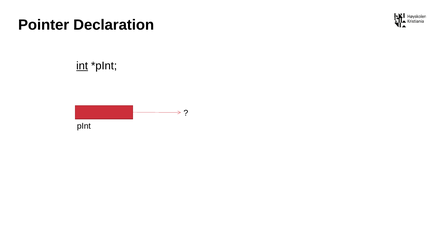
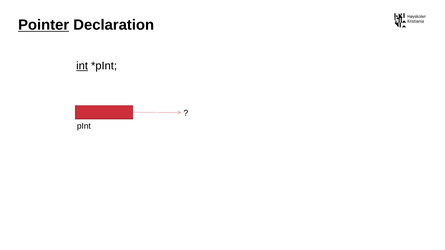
Pointer underline: none -> present
